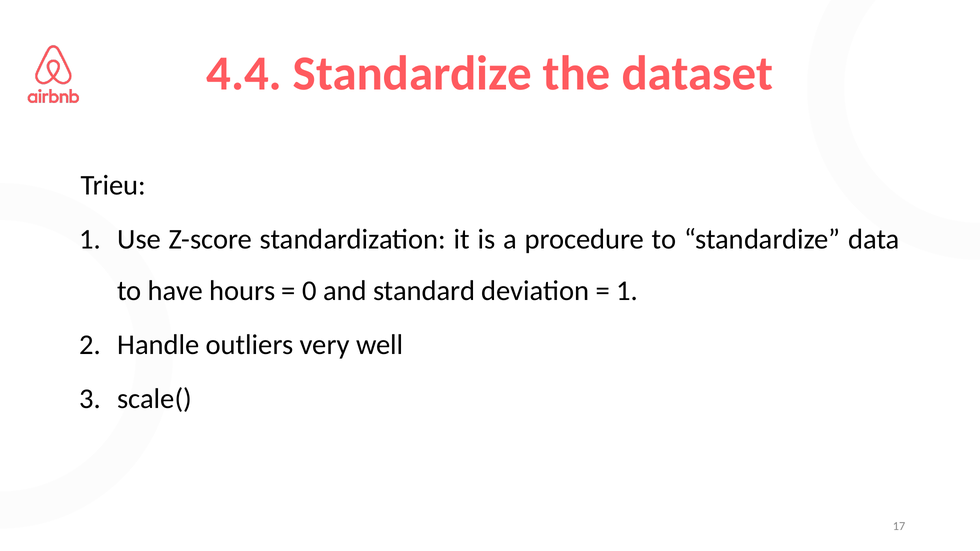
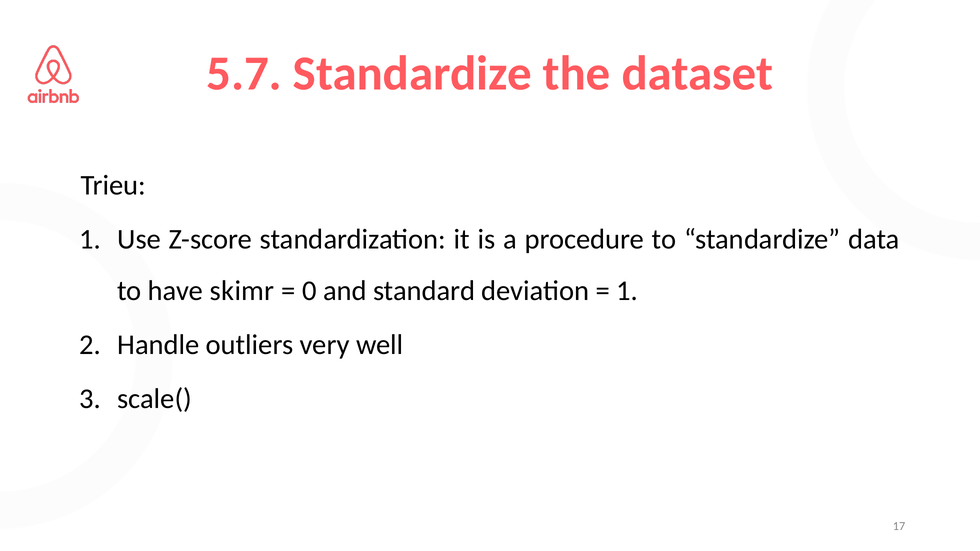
4.4: 4.4 -> 5.7
hours: hours -> skimr
